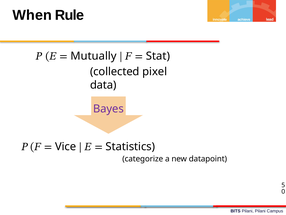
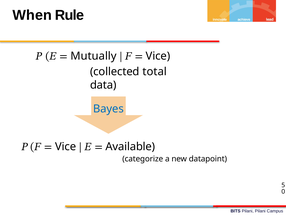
Stat at (158, 56): Stat -> Vice
pixel: pixel -> total
Bayes colour: purple -> blue
Statistics: Statistics -> Available
